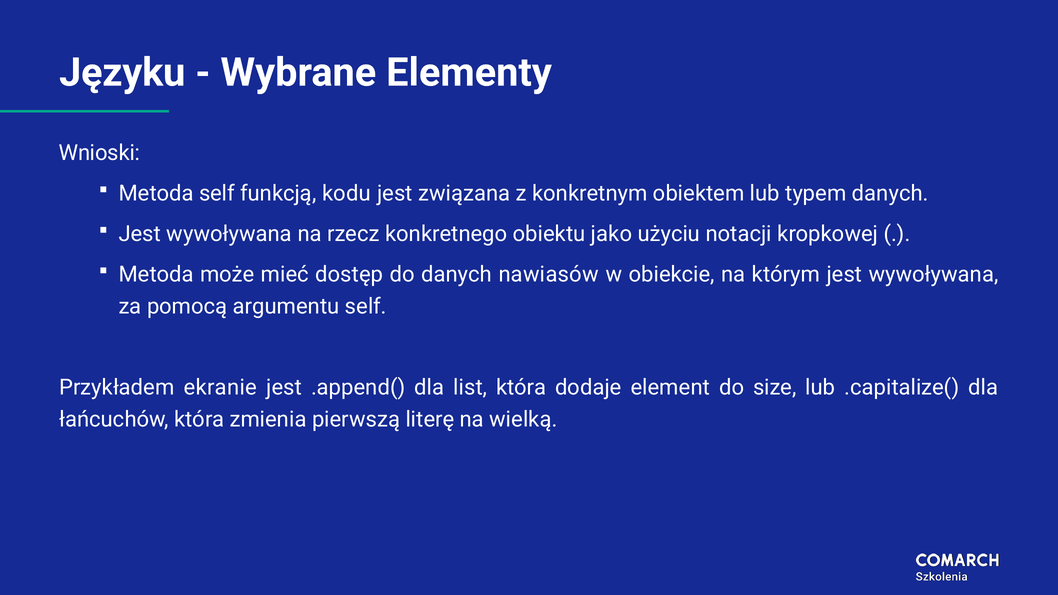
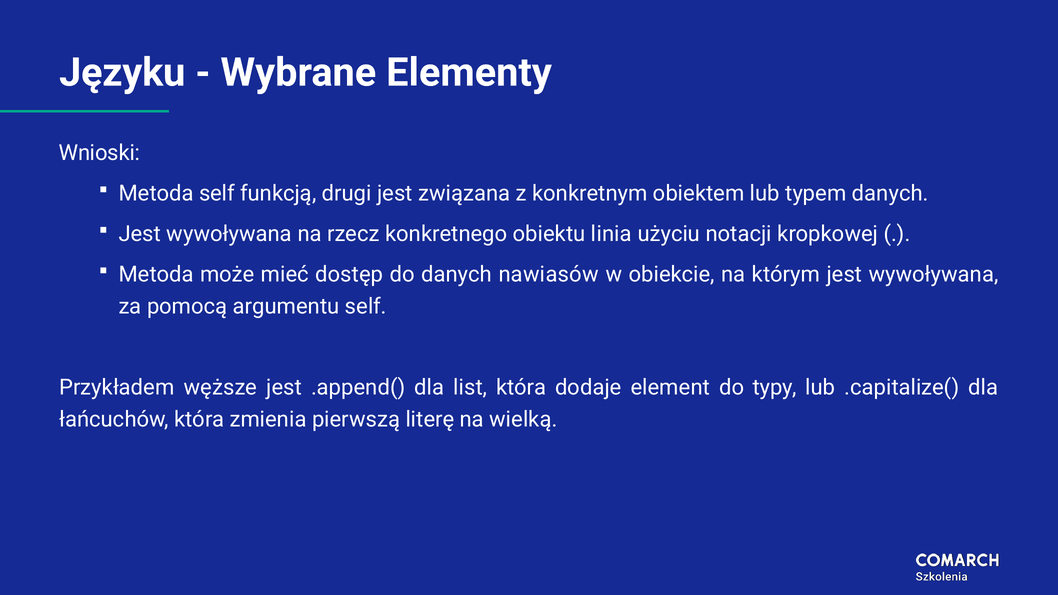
kodu: kodu -> drugi
jako: jako -> linia
ekranie: ekranie -> węższe
size: size -> typy
